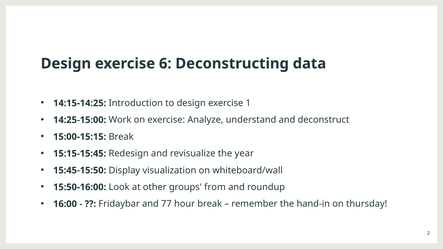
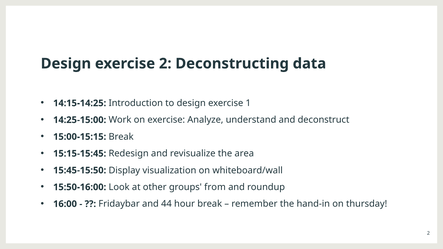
exercise 6: 6 -> 2
year: year -> area
77: 77 -> 44
